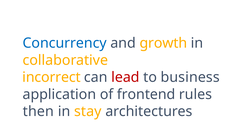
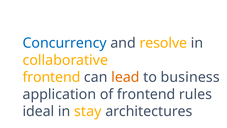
growth: growth -> resolve
incorrect at (51, 77): incorrect -> frontend
lead colour: red -> orange
then: then -> ideal
